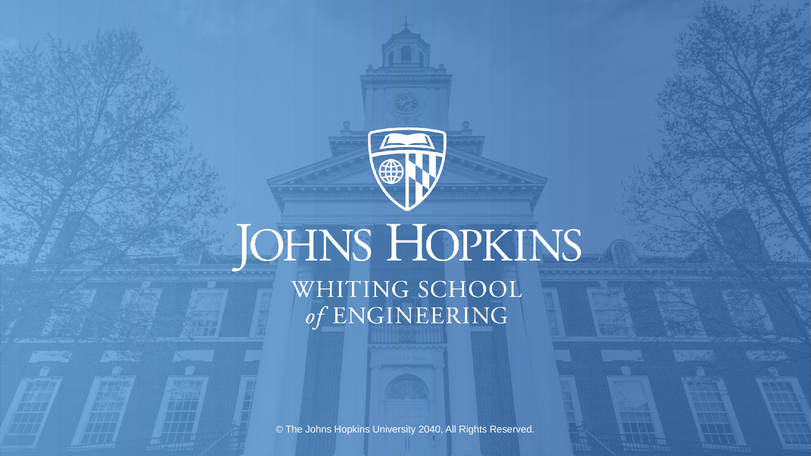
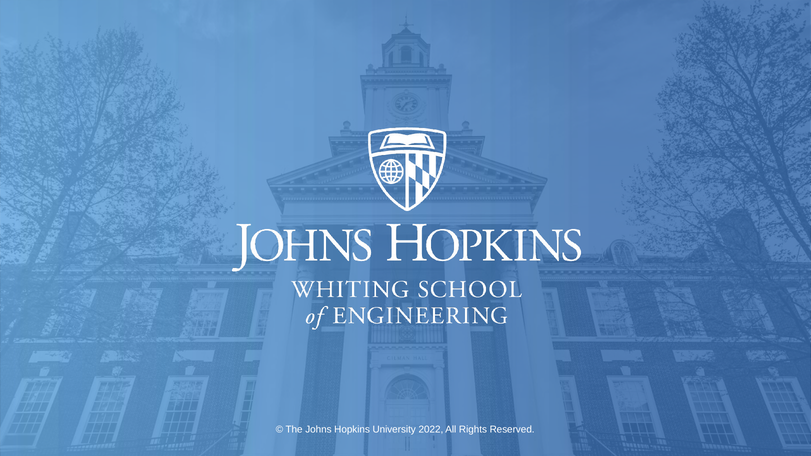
2040: 2040 -> 2022
